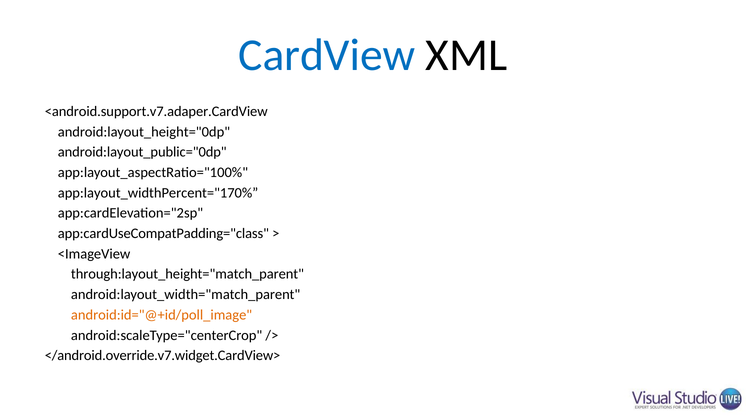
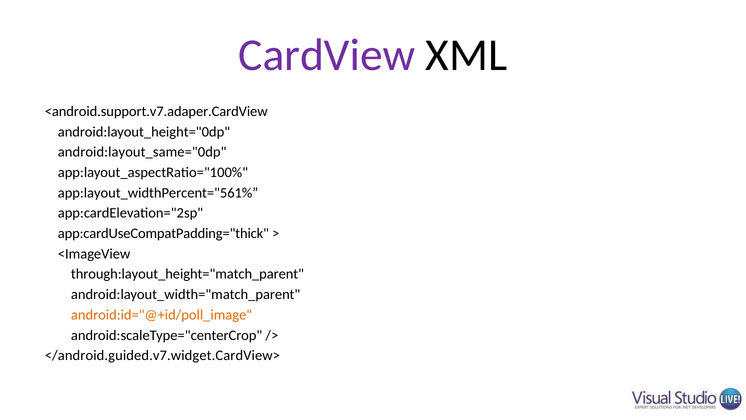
CardView colour: blue -> purple
android:layout_public="0dp: android:layout_public="0dp -> android:layout_same="0dp
app:layout_widthPercent="170%: app:layout_widthPercent="170% -> app:layout_widthPercent="561%
app:cardUseCompatPadding="class: app:cardUseCompatPadding="class -> app:cardUseCompatPadding="thick
</android.override.v7.widget.CardView>: </android.override.v7.widget.CardView> -> </android.guided.v7.widget.CardView>
